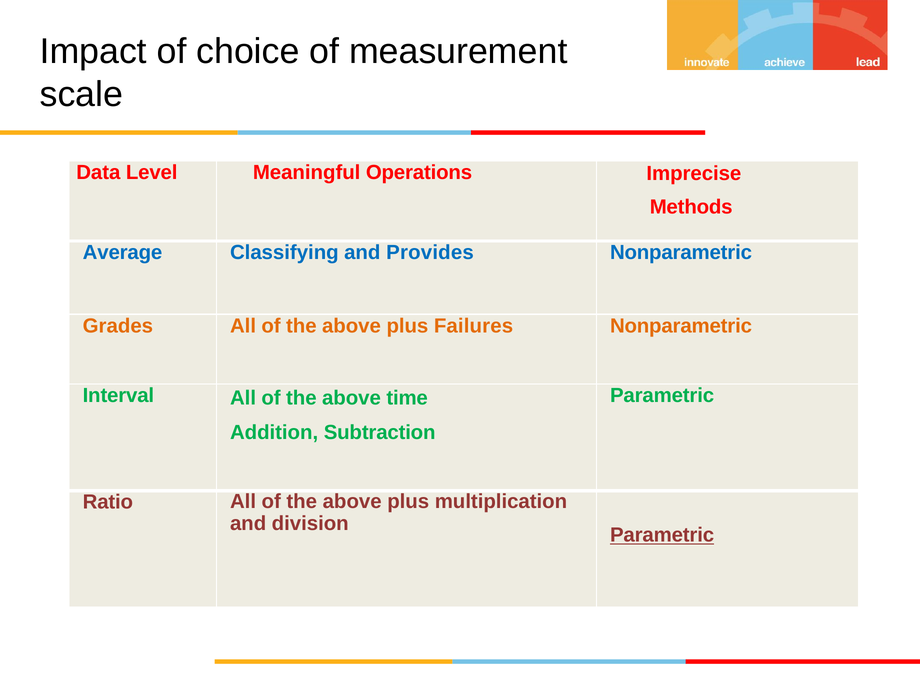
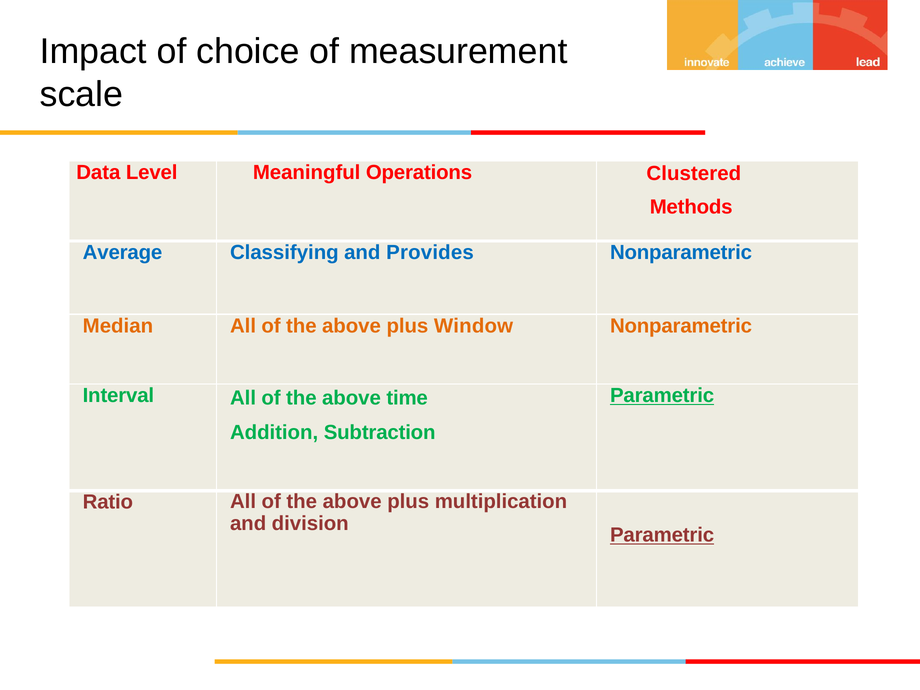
Imprecise: Imprecise -> Clustered
Grades: Grades -> Median
Failures: Failures -> Window
Parametric at (662, 396) underline: none -> present
